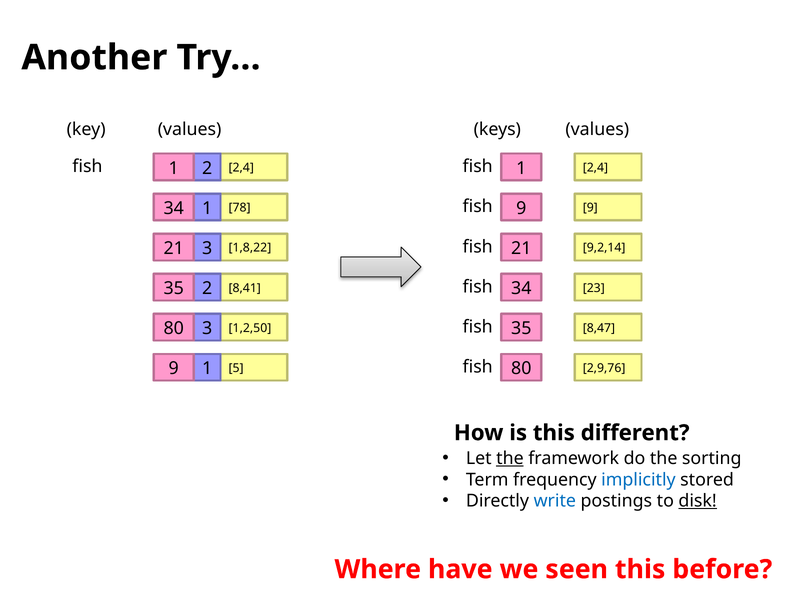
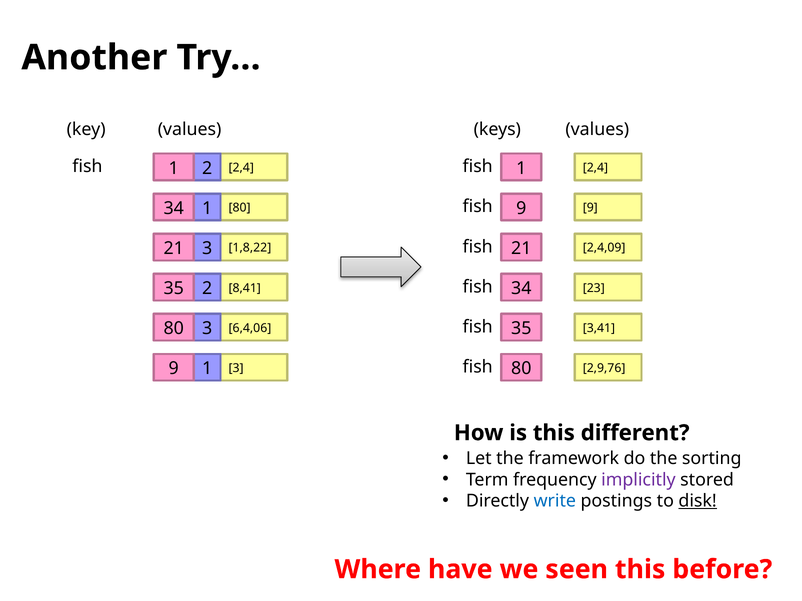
78 at (240, 208): 78 -> 80
9,2,14: 9,2,14 -> 2,4,09
1,2,50: 1,2,50 -> 6,4,06
8,47: 8,47 -> 3,41
5 at (236, 368): 5 -> 3
the at (510, 459) underline: present -> none
implicitly colour: blue -> purple
